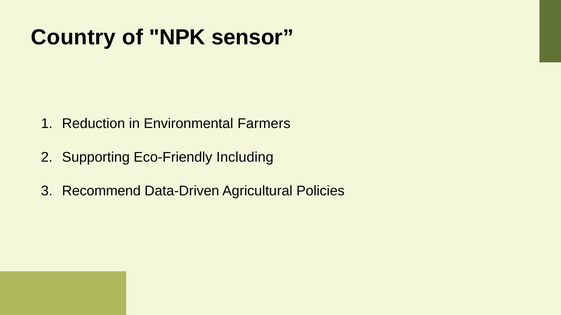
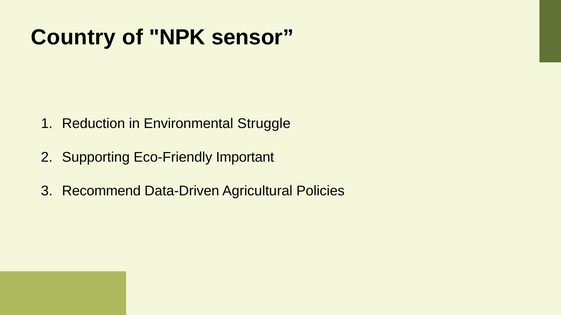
Farmers: Farmers -> Struggle
Including: Including -> Important
